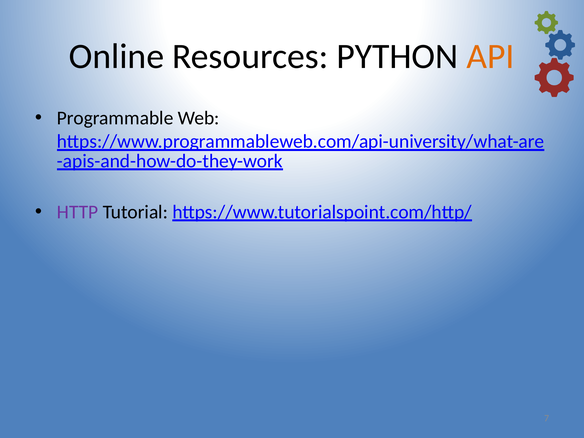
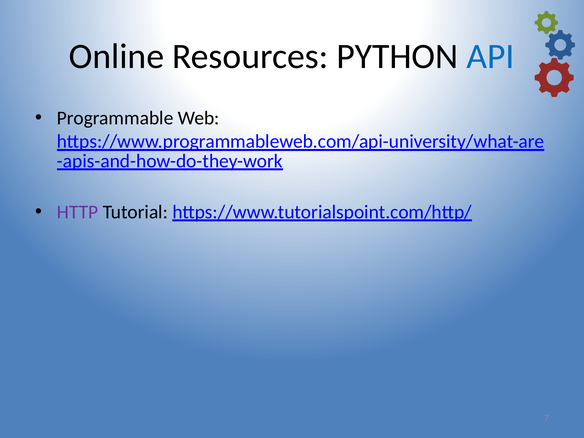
API colour: orange -> blue
